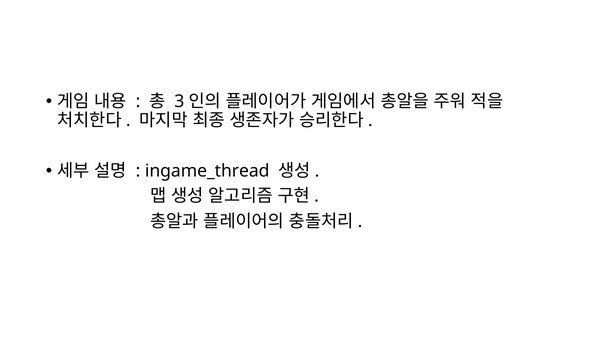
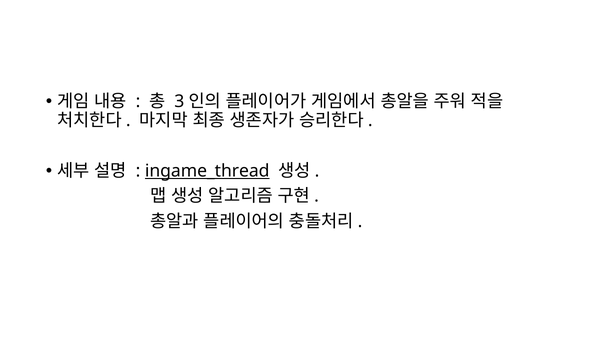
ingame_thread underline: none -> present
